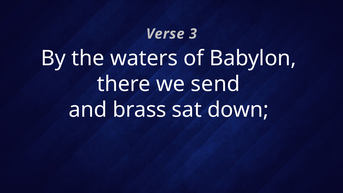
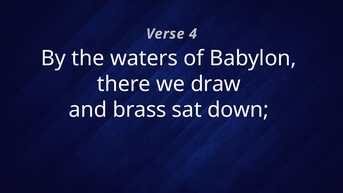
3: 3 -> 4
send: send -> draw
